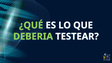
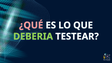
¿QUÉ colour: light green -> pink
